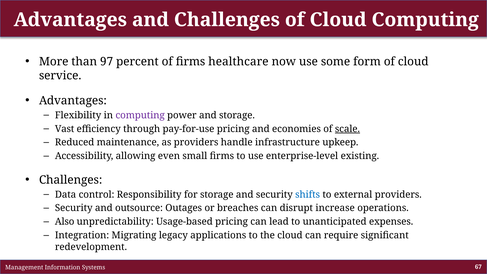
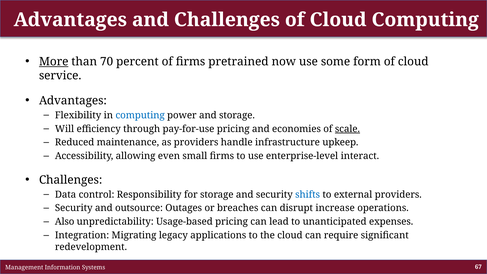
More underline: none -> present
97: 97 -> 70
healthcare: healthcare -> pretrained
computing at (140, 115) colour: purple -> blue
Vast: Vast -> Will
existing: existing -> interact
